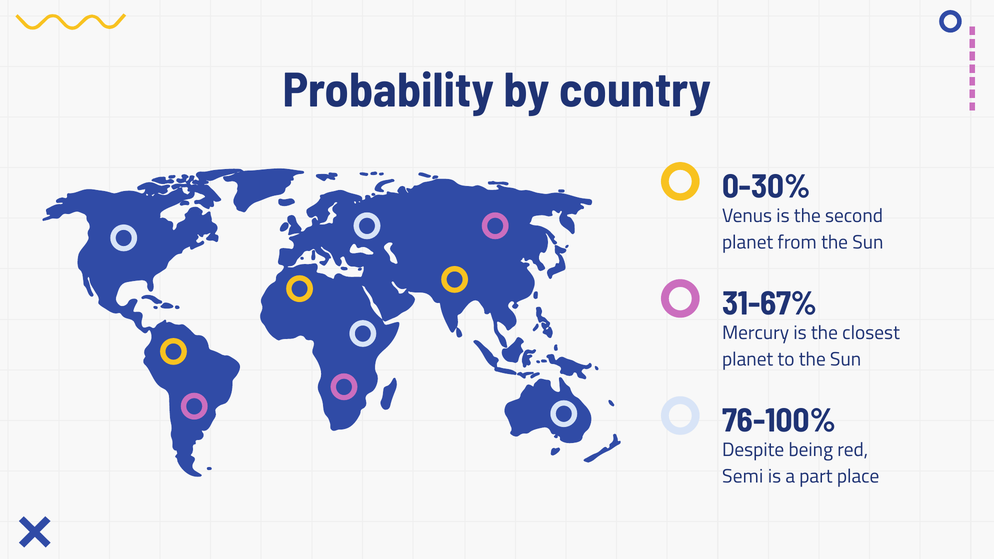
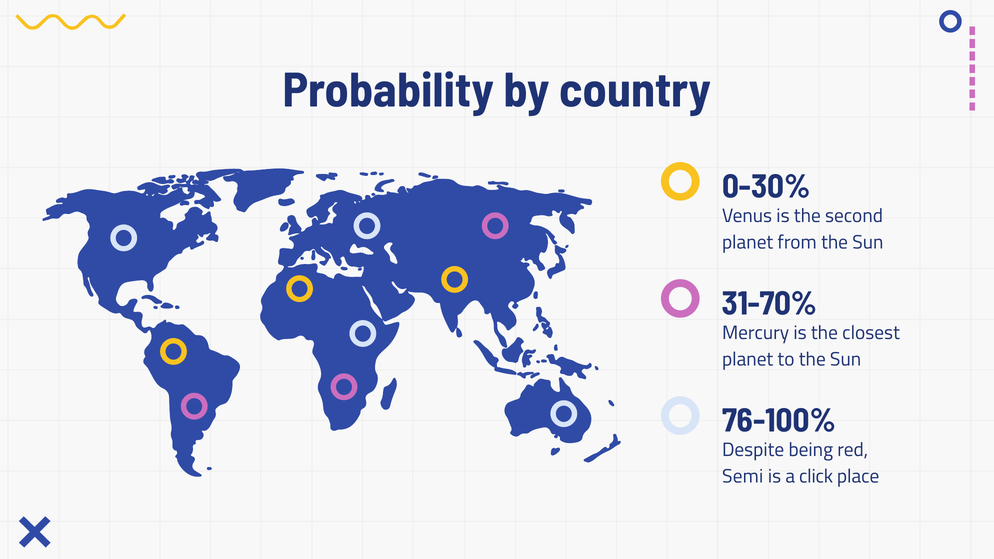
31-67%: 31-67% -> 31-70%
part: part -> click
